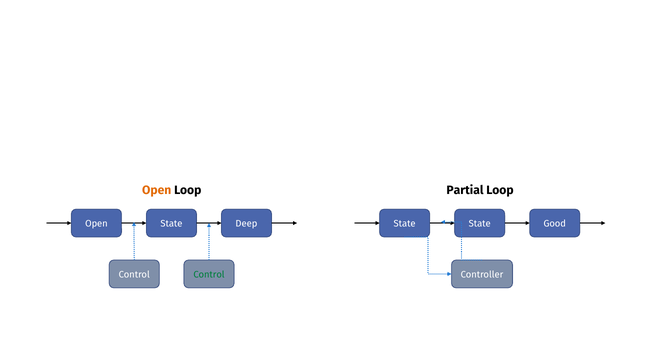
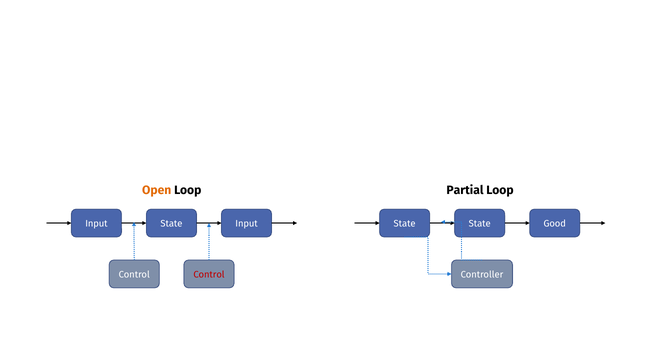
Open at (96, 224): Open -> Input
State Deep: Deep -> Input
Control at (209, 274) colour: green -> red
